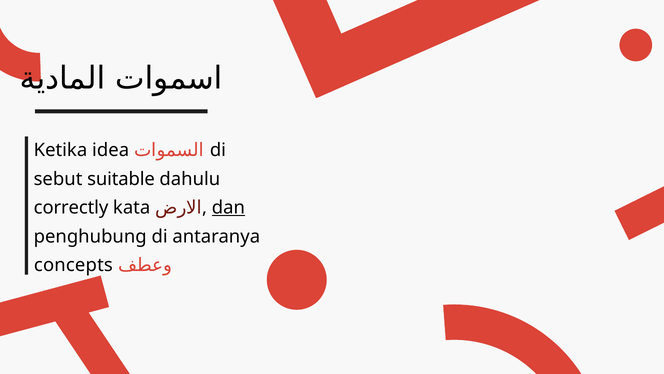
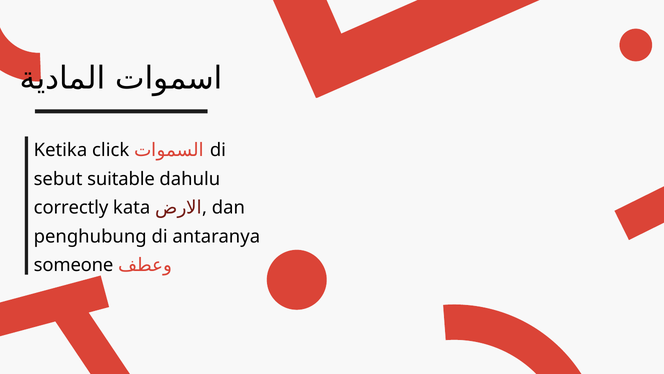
idea: idea -> click
dan underline: present -> none
concepts: concepts -> someone
